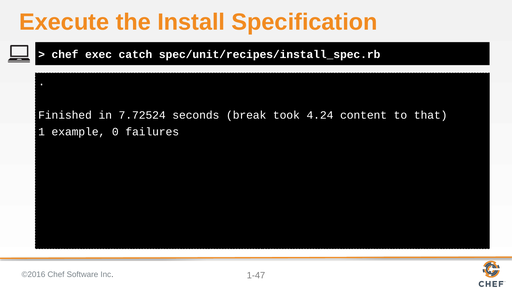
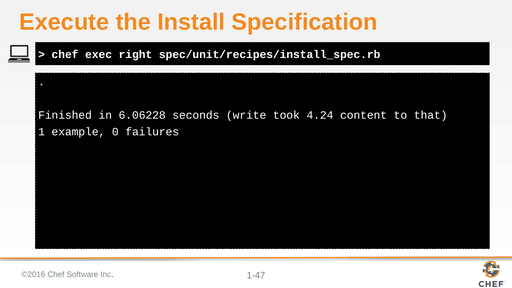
catch: catch -> right
7.72524: 7.72524 -> 6.06228
break: break -> write
